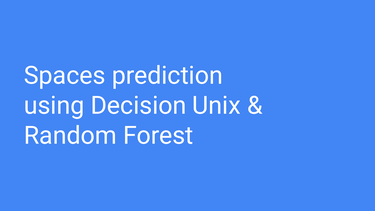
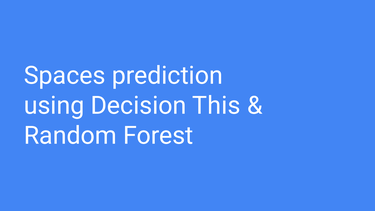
Unix: Unix -> This
